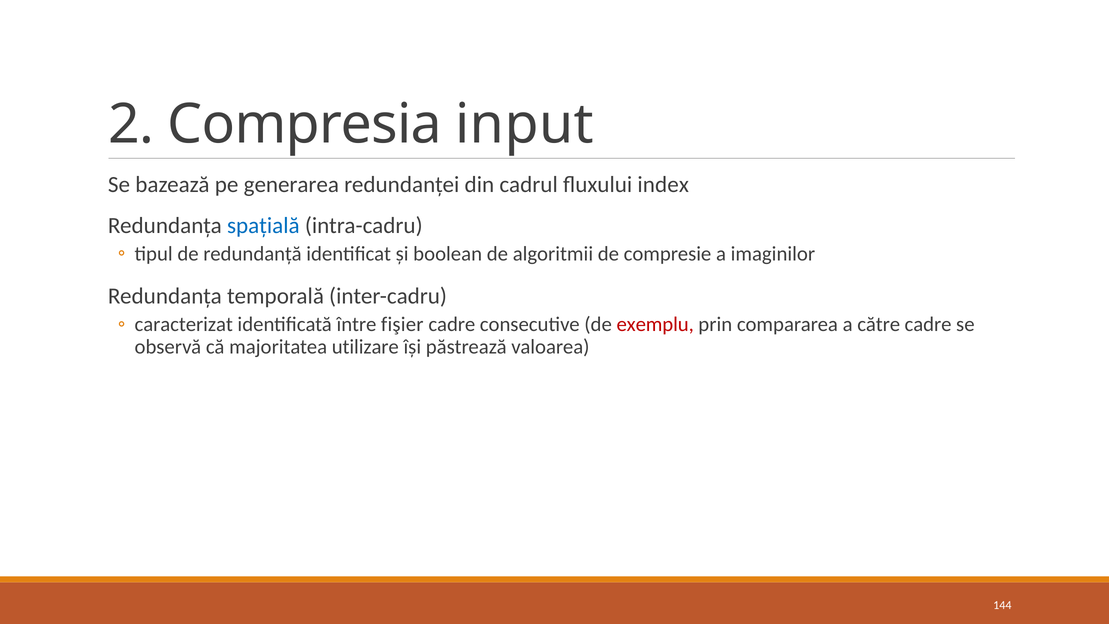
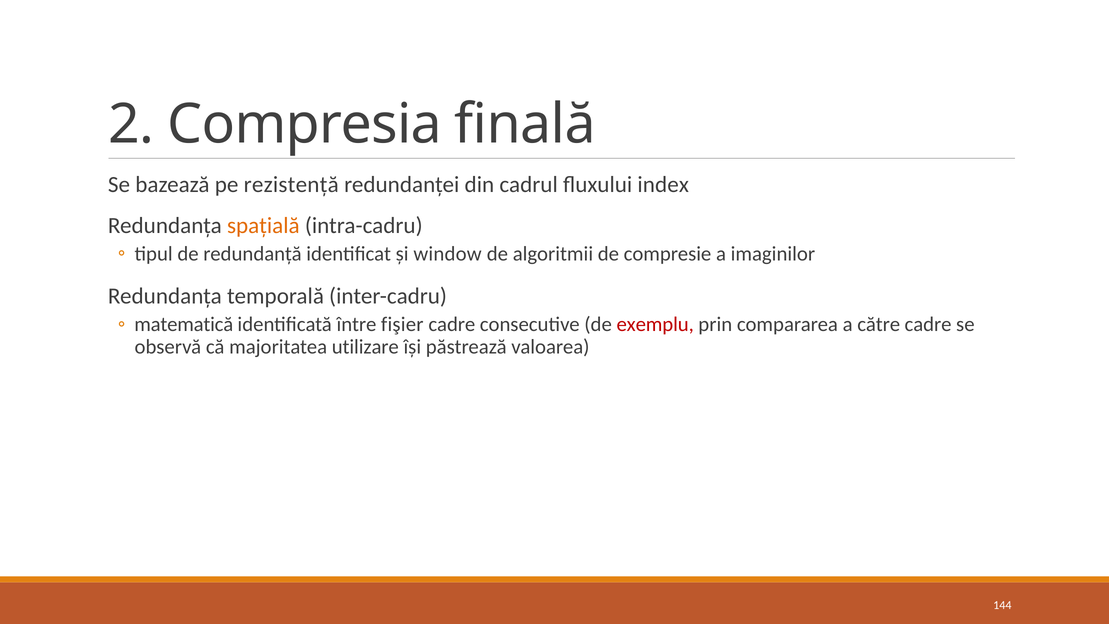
input: input -> finală
generarea: generarea -> rezistență
spațială colour: blue -> orange
boolean: boolean -> window
caracterizat: caracterizat -> matematică
